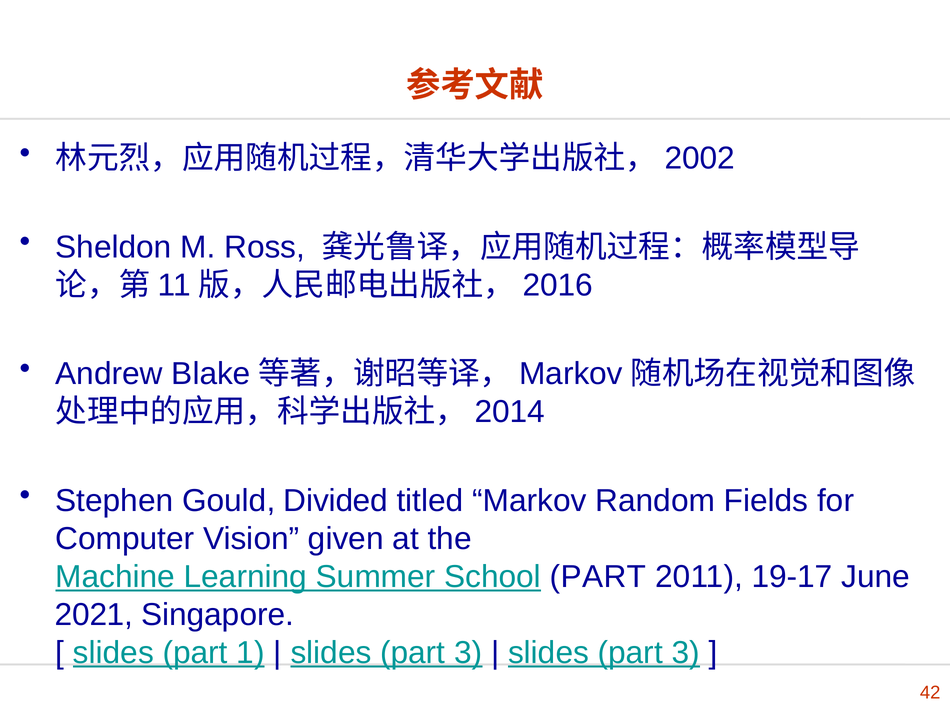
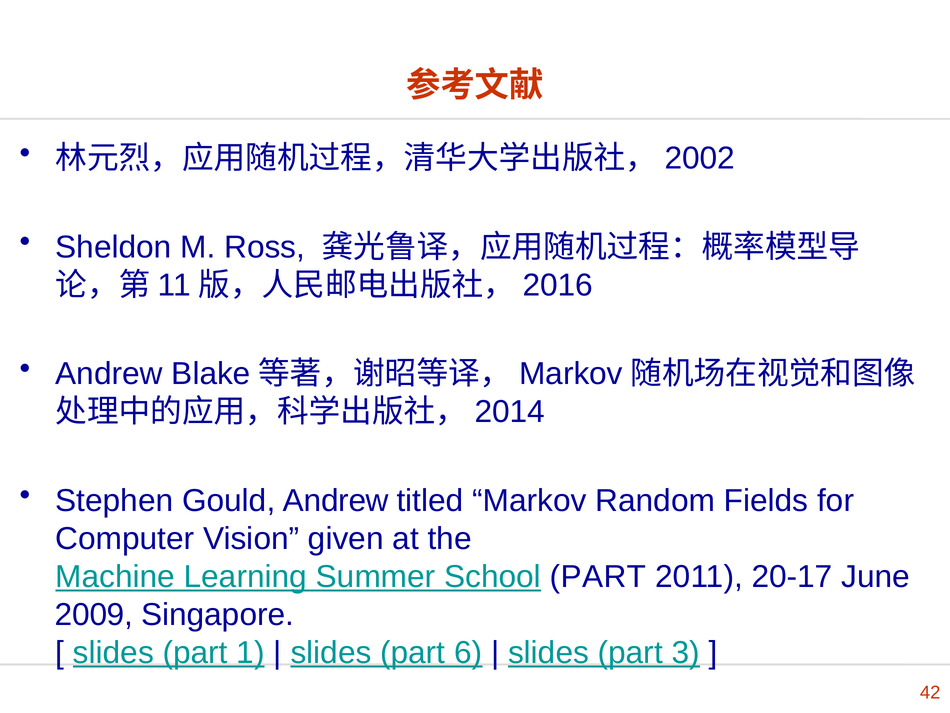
Gould Divided: Divided -> Andrew
19-17: 19-17 -> 20-17
2021: 2021 -> 2009
3 at (468, 652): 3 -> 6
